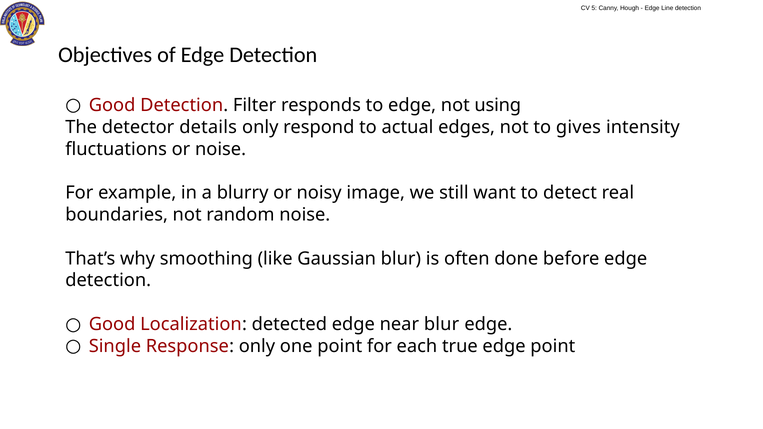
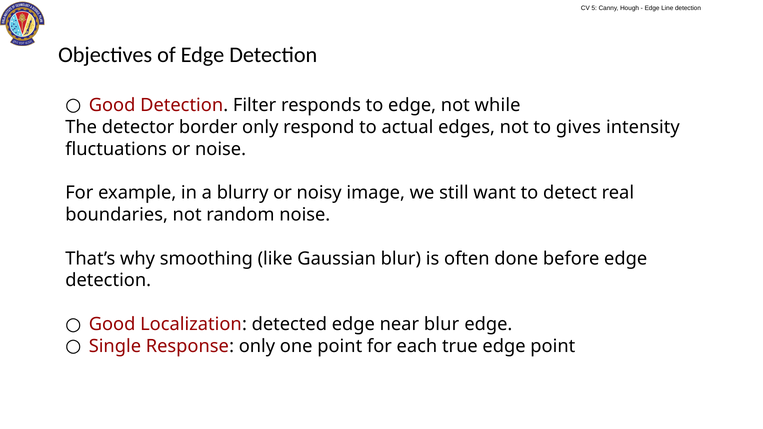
using: using -> while
details: details -> border
